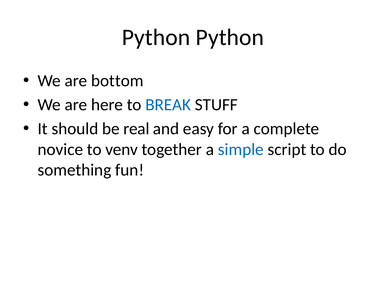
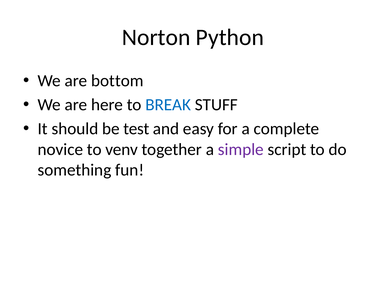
Python at (156, 37): Python -> Norton
real: real -> test
simple colour: blue -> purple
